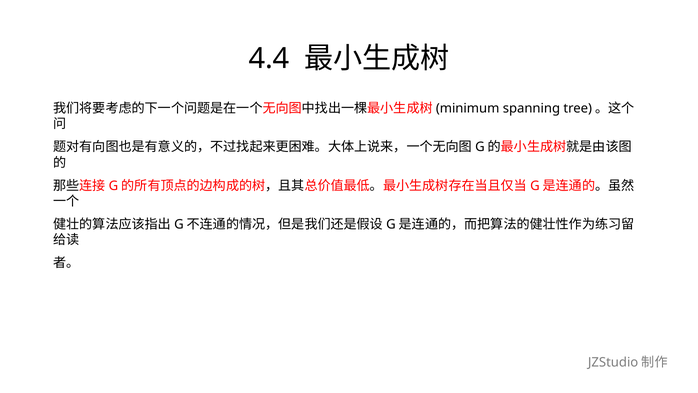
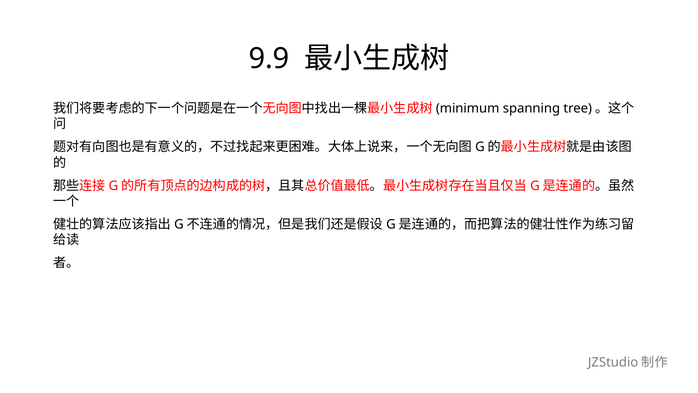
4.4: 4.4 -> 9.9
